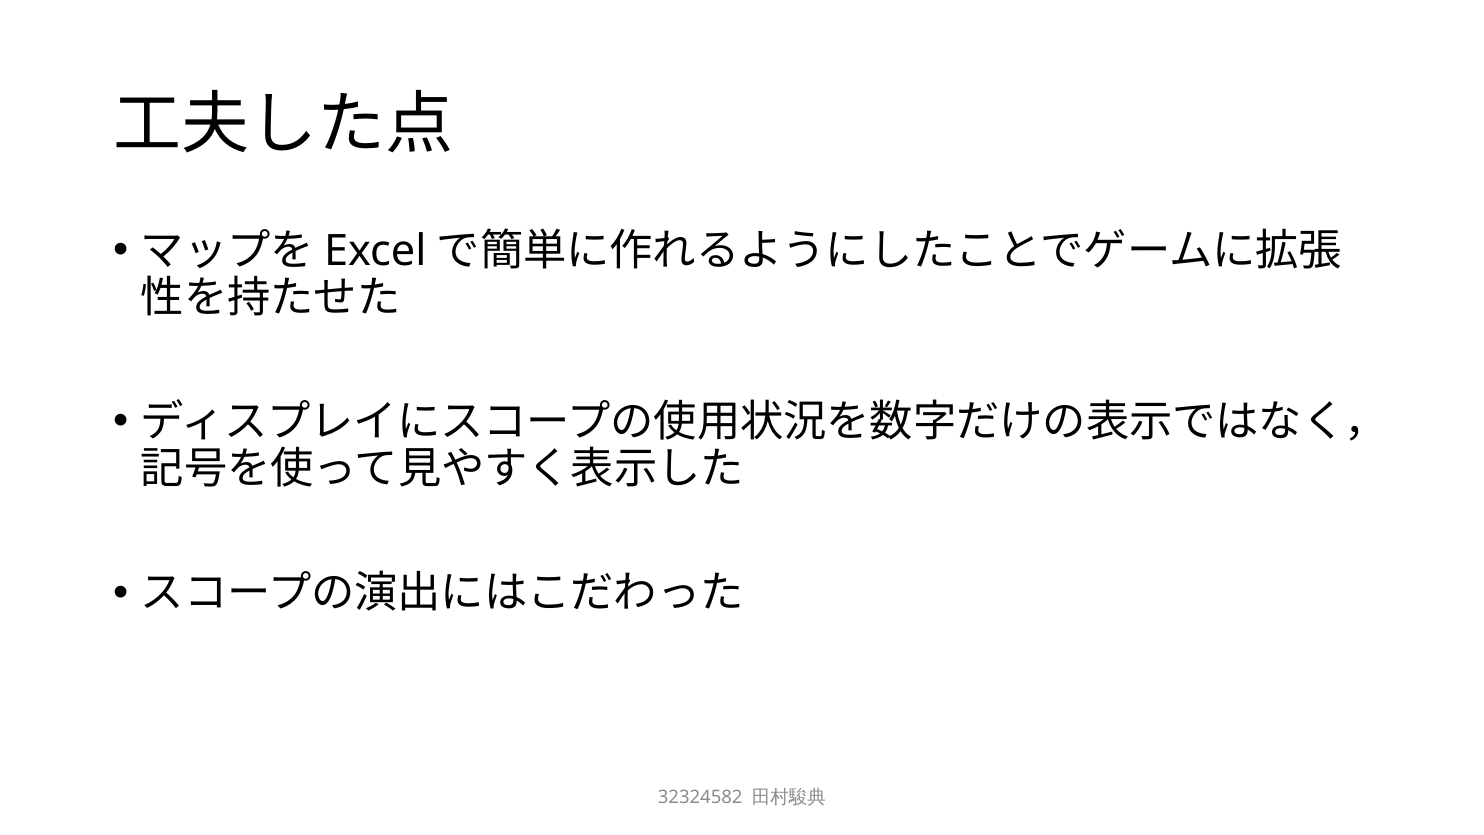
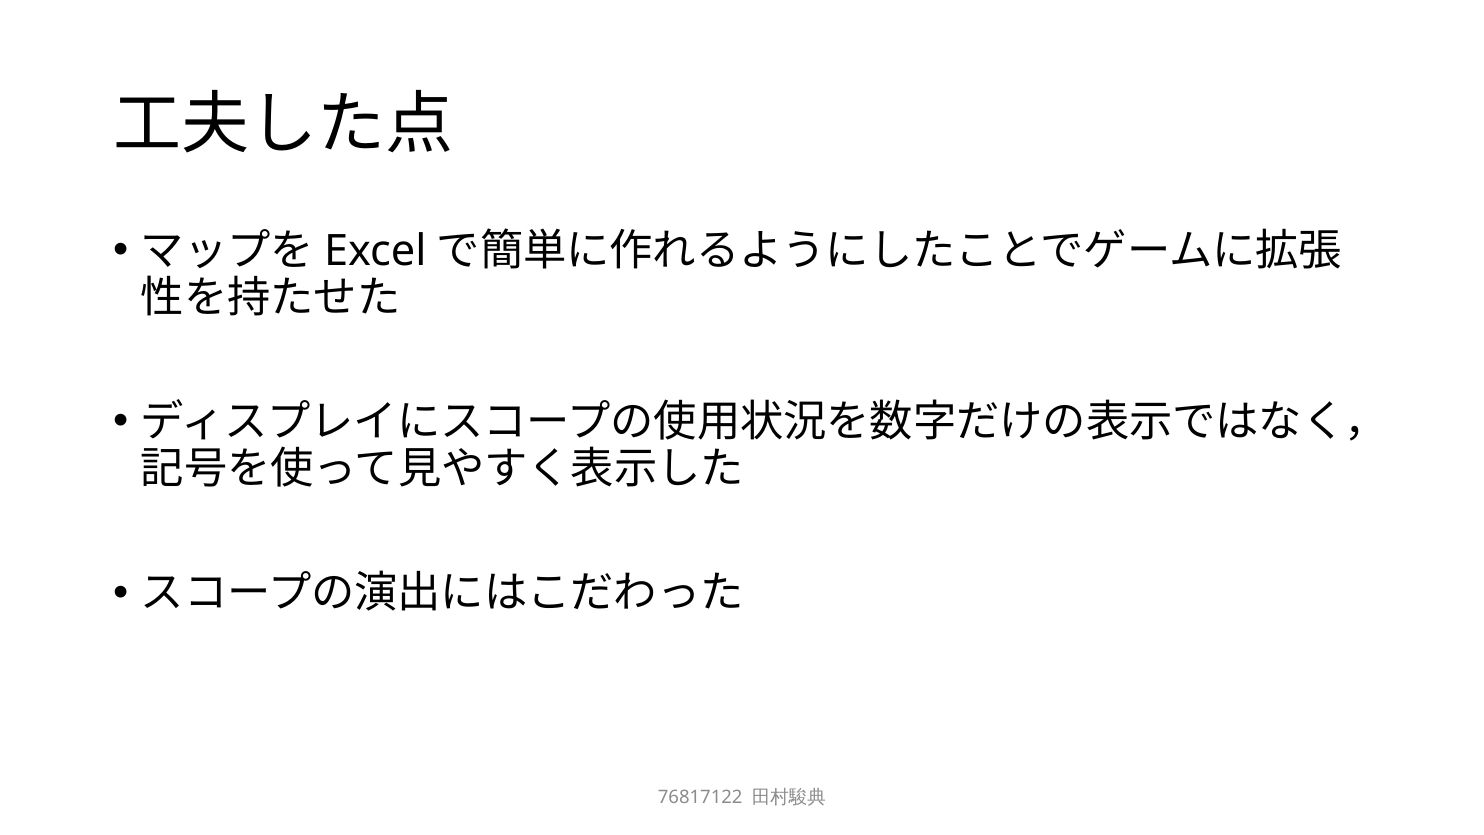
32324582: 32324582 -> 76817122
